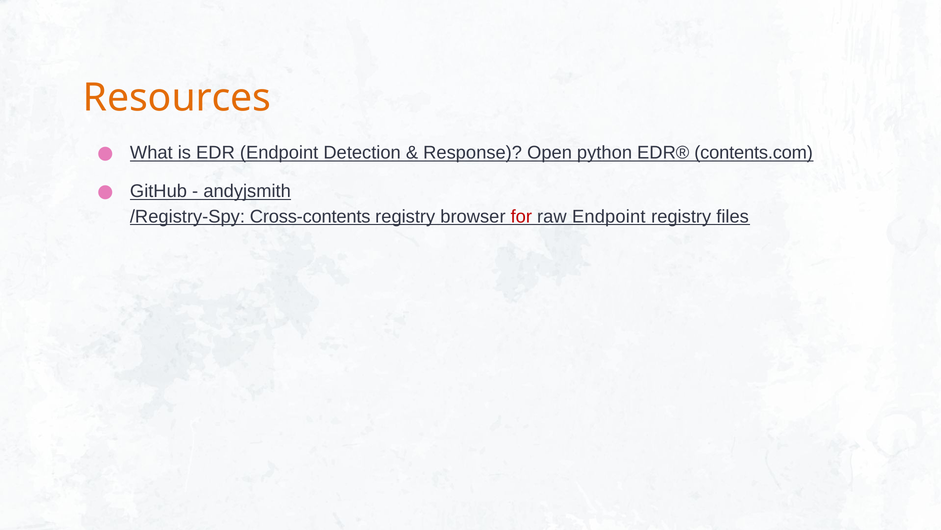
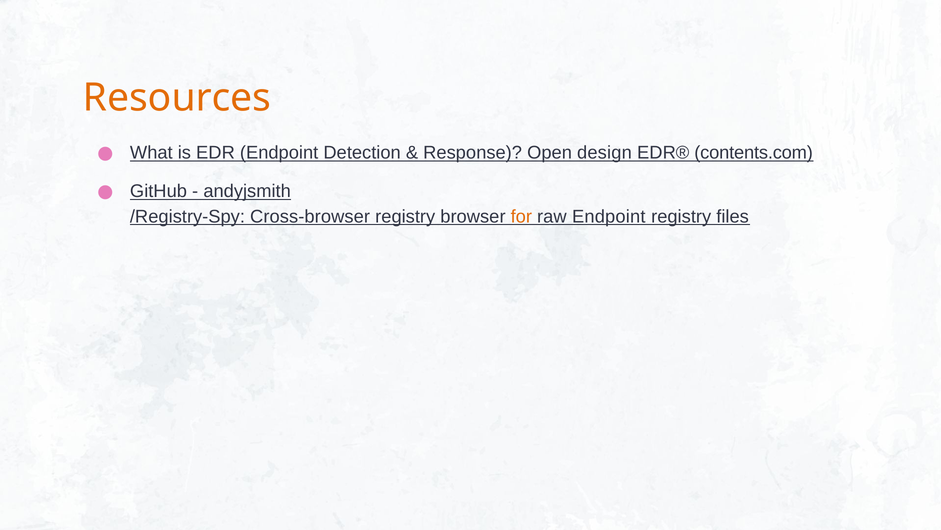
python: python -> design
Cross-contents: Cross-contents -> Cross-browser
for colour: red -> orange
